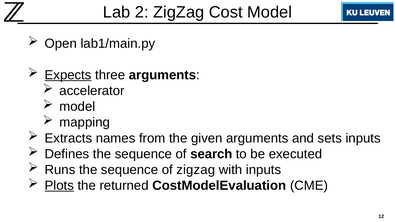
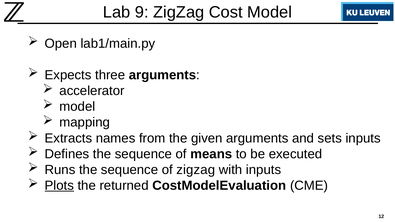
2: 2 -> 9
Expects underline: present -> none
search: search -> means
